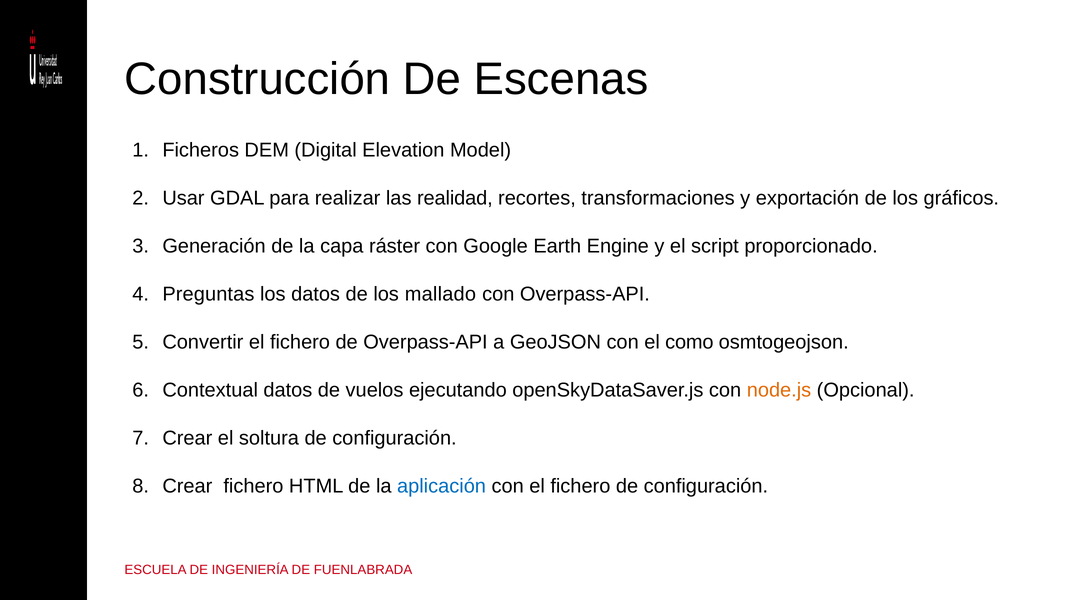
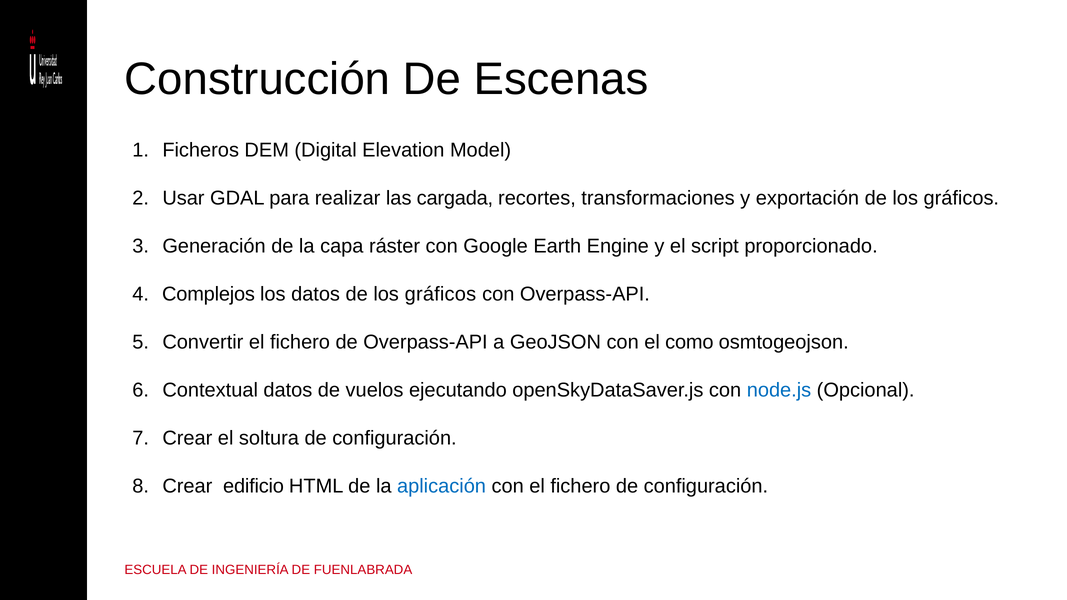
realidad: realidad -> cargada
Preguntas: Preguntas -> Complejos
datos de los mallado: mallado -> gráficos
node.js colour: orange -> blue
Crear fichero: fichero -> edificio
